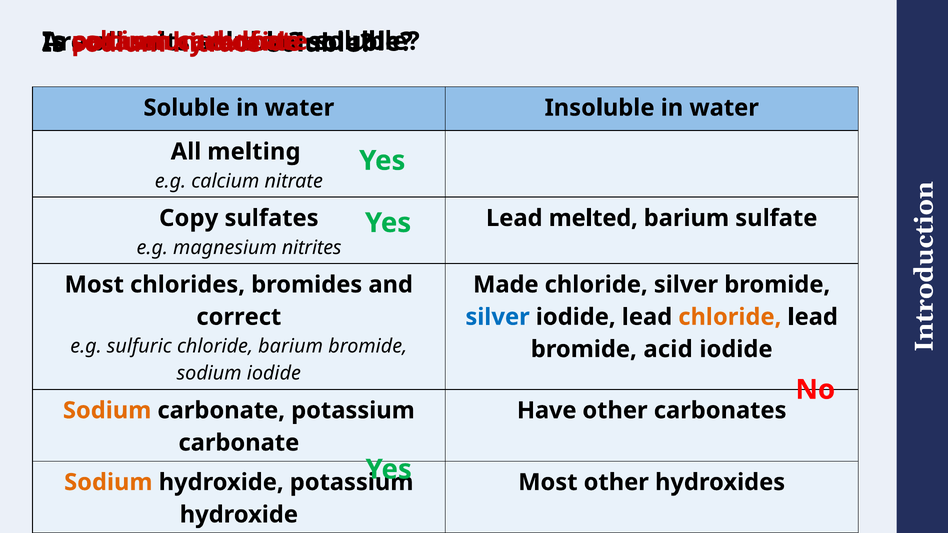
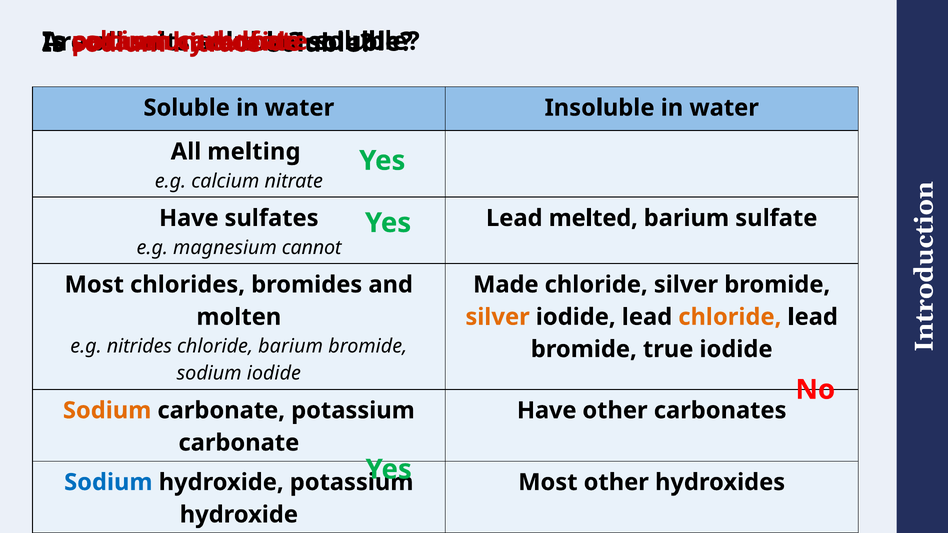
Copy at (189, 218): Copy -> Have
nitrites: nitrites -> cannot
correct: correct -> molten
silver at (498, 317) colour: blue -> orange
sulfuric: sulfuric -> nitrides
acid: acid -> true
Sodium at (108, 482) colour: orange -> blue
